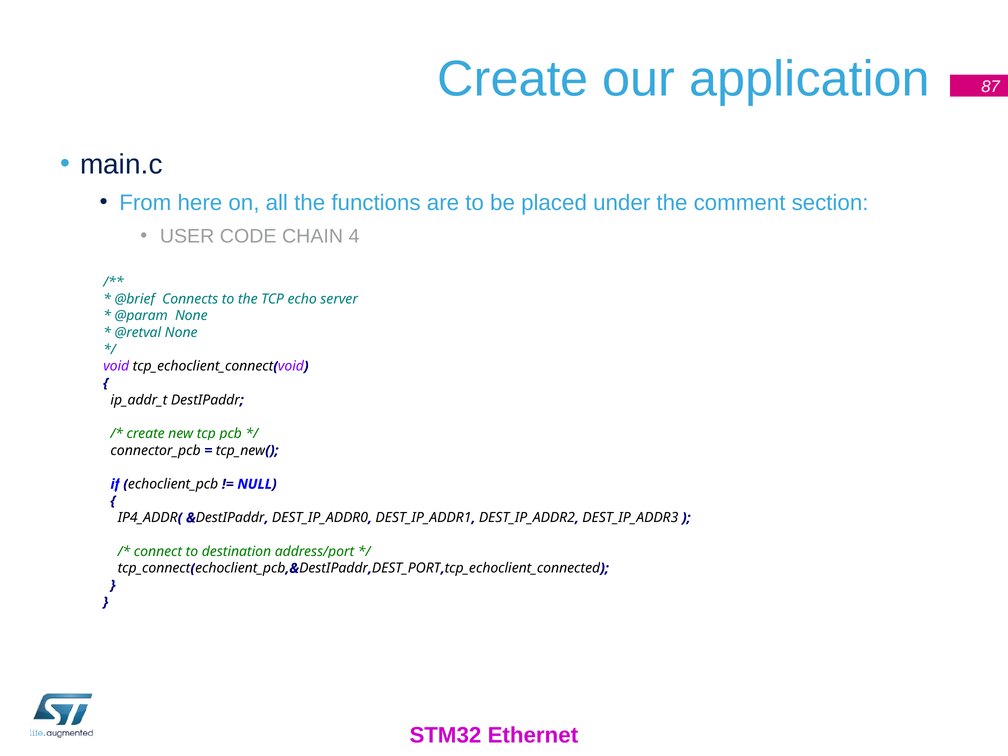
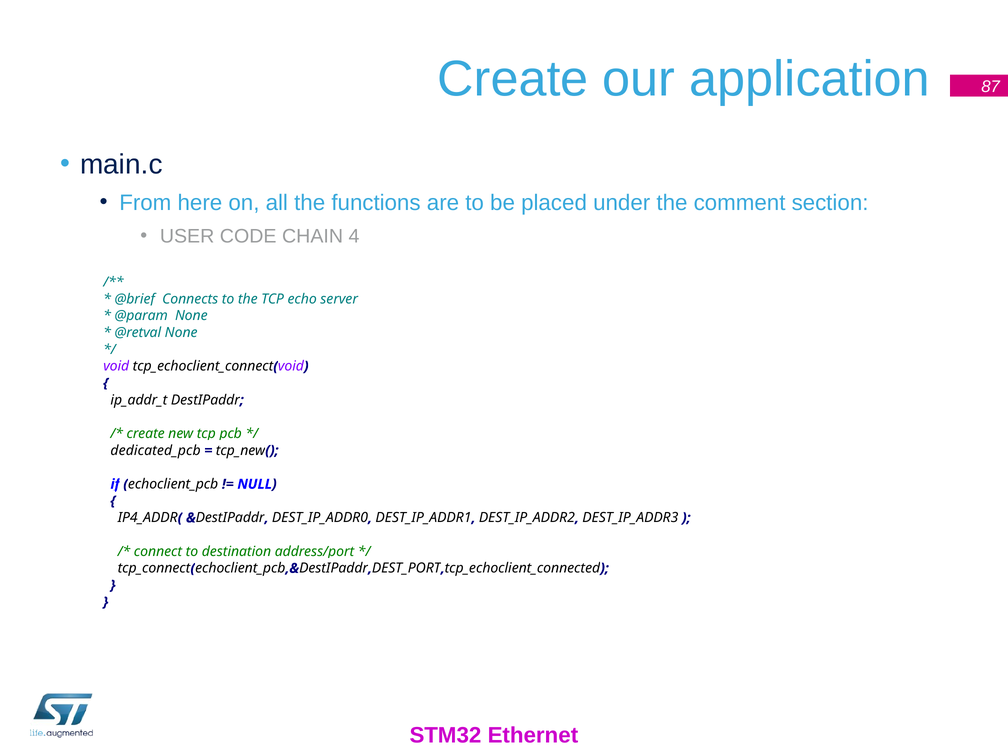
connector_pcb: connector_pcb -> dedicated_pcb
